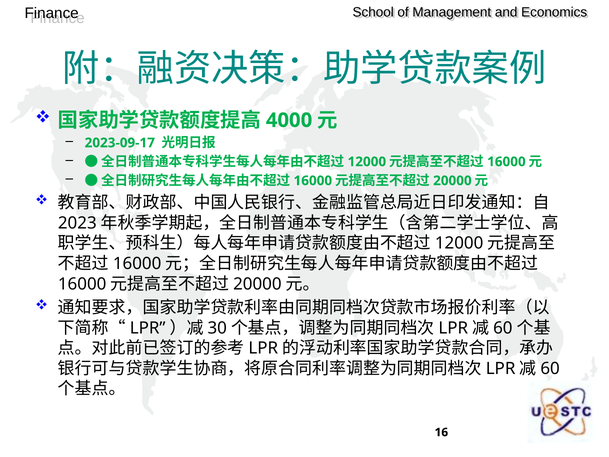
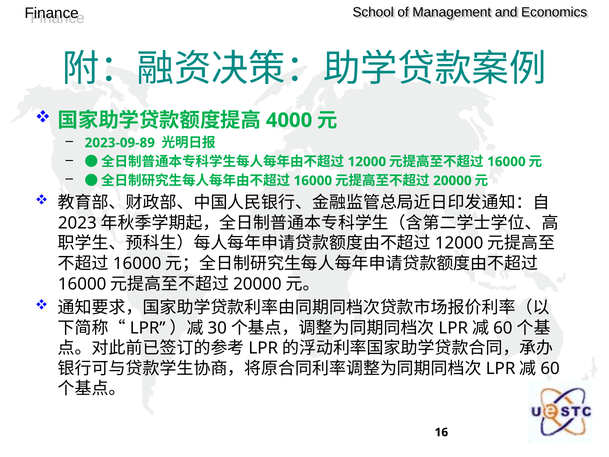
2023-09-17: 2023-09-17 -> 2023-09-89
